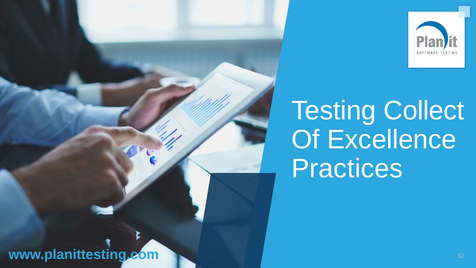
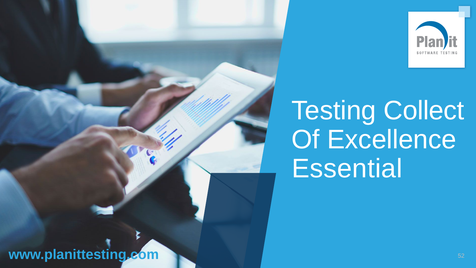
Practices: Practices -> Essential
